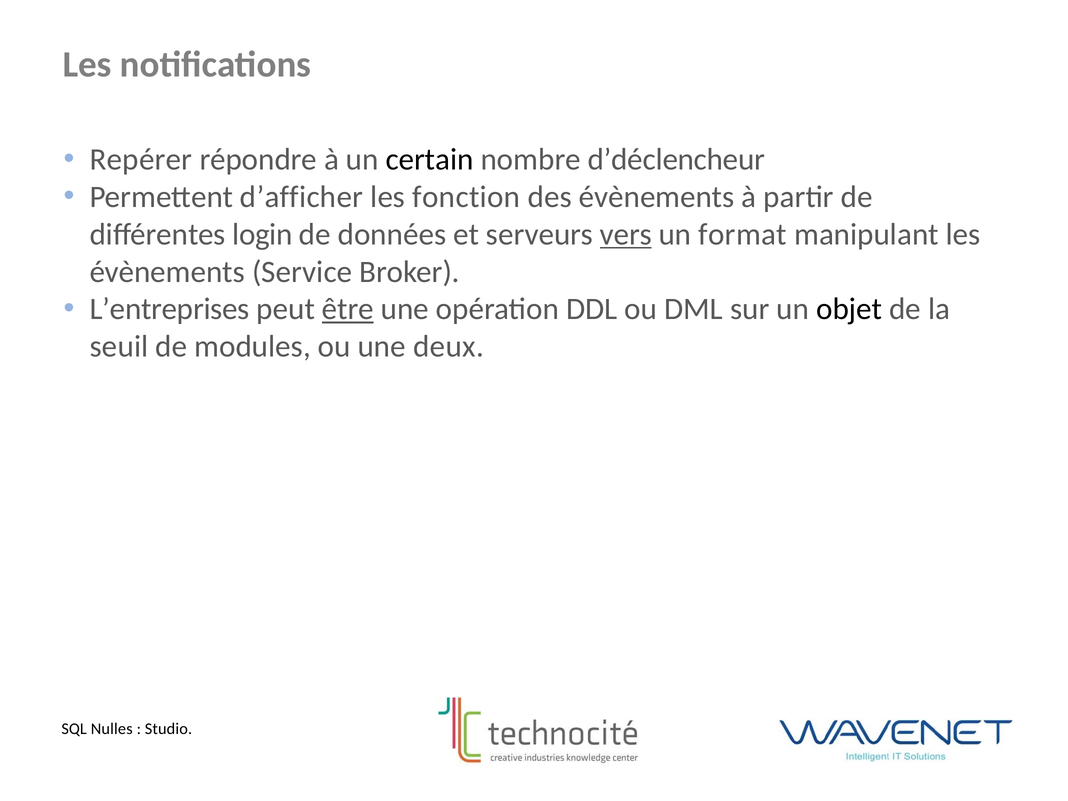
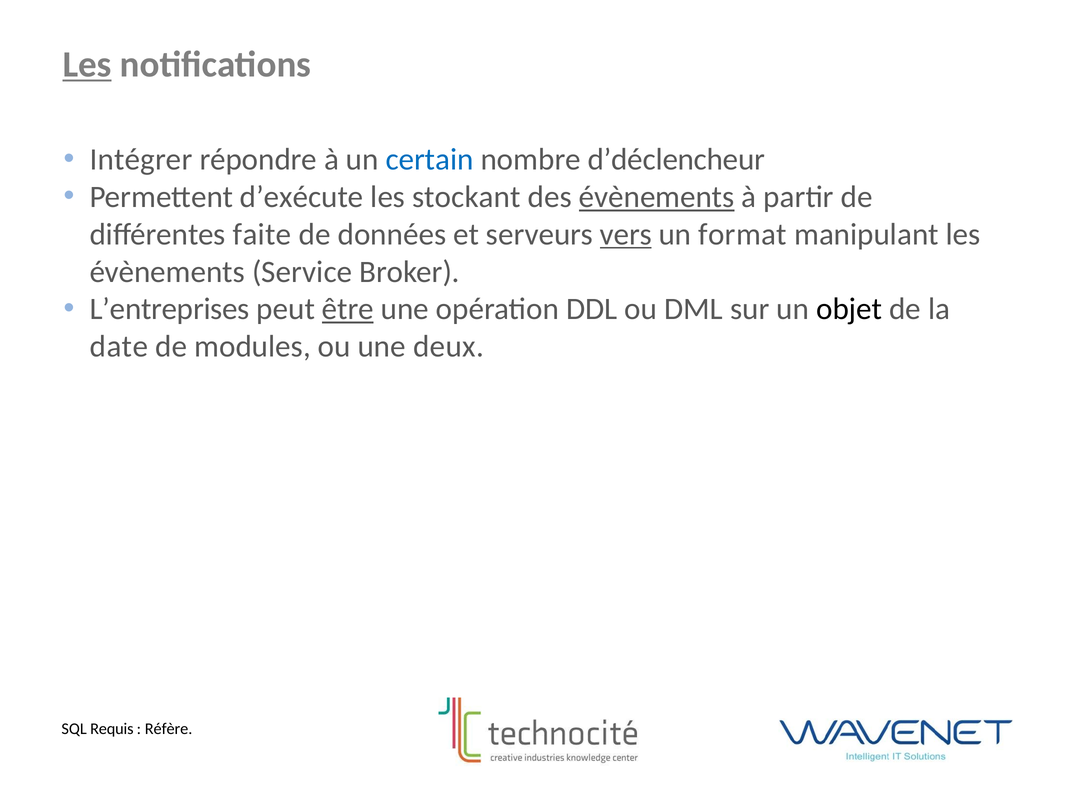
Les at (87, 64) underline: none -> present
Repérer: Repérer -> Intégrer
certain colour: black -> blue
d’afficher: d’afficher -> d’exécute
fonction: fonction -> stockant
évènements at (657, 197) underline: none -> present
login: login -> faite
seuil: seuil -> date
Nulles: Nulles -> Requis
Studio: Studio -> Réfère
